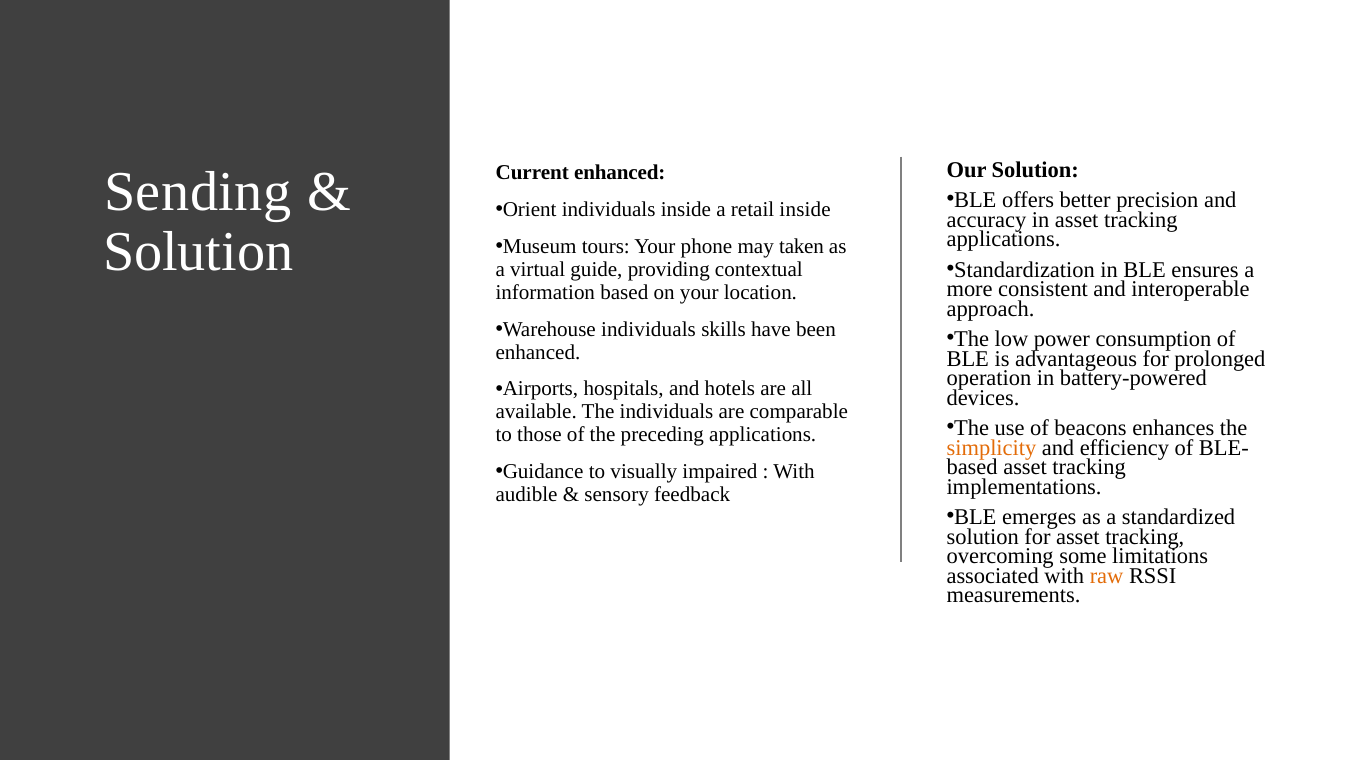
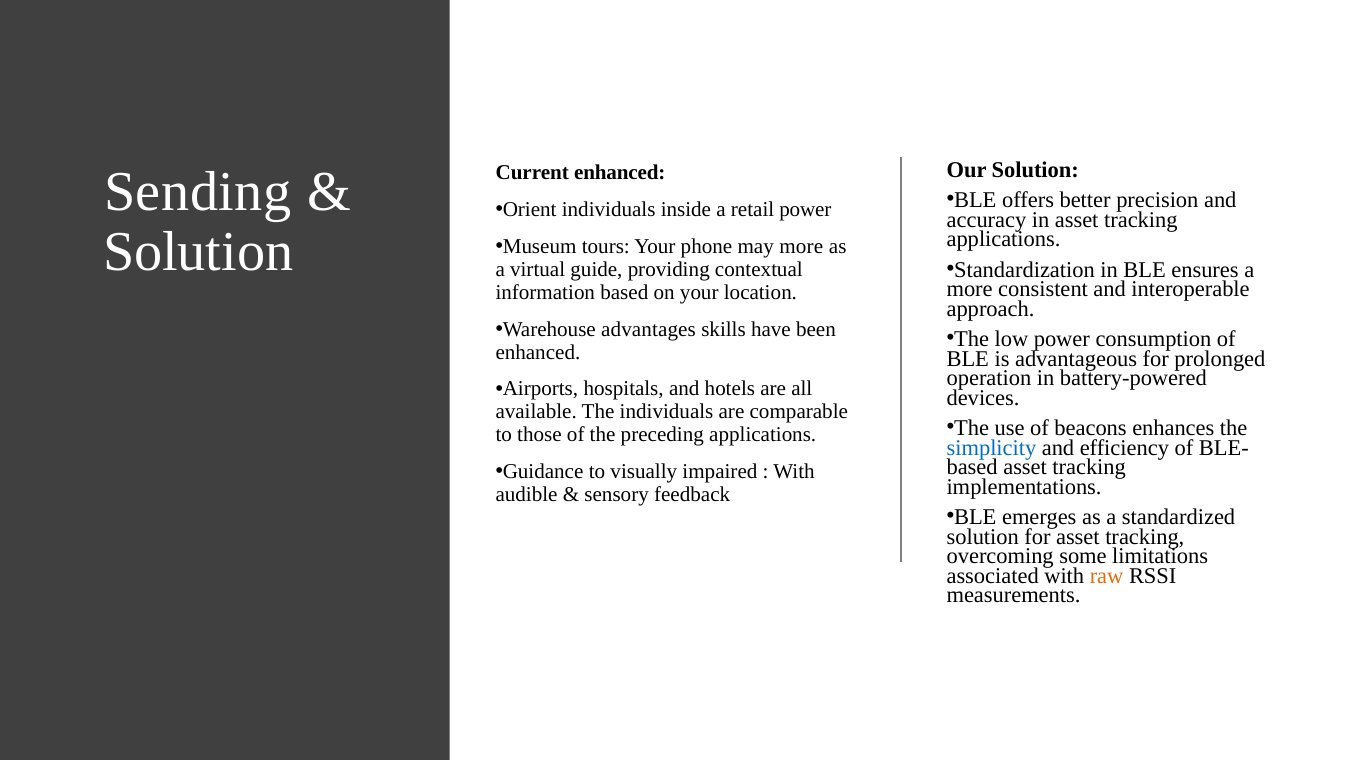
retail inside: inside -> power
may taken: taken -> more
Warehouse individuals: individuals -> advantages
simplicity colour: orange -> blue
